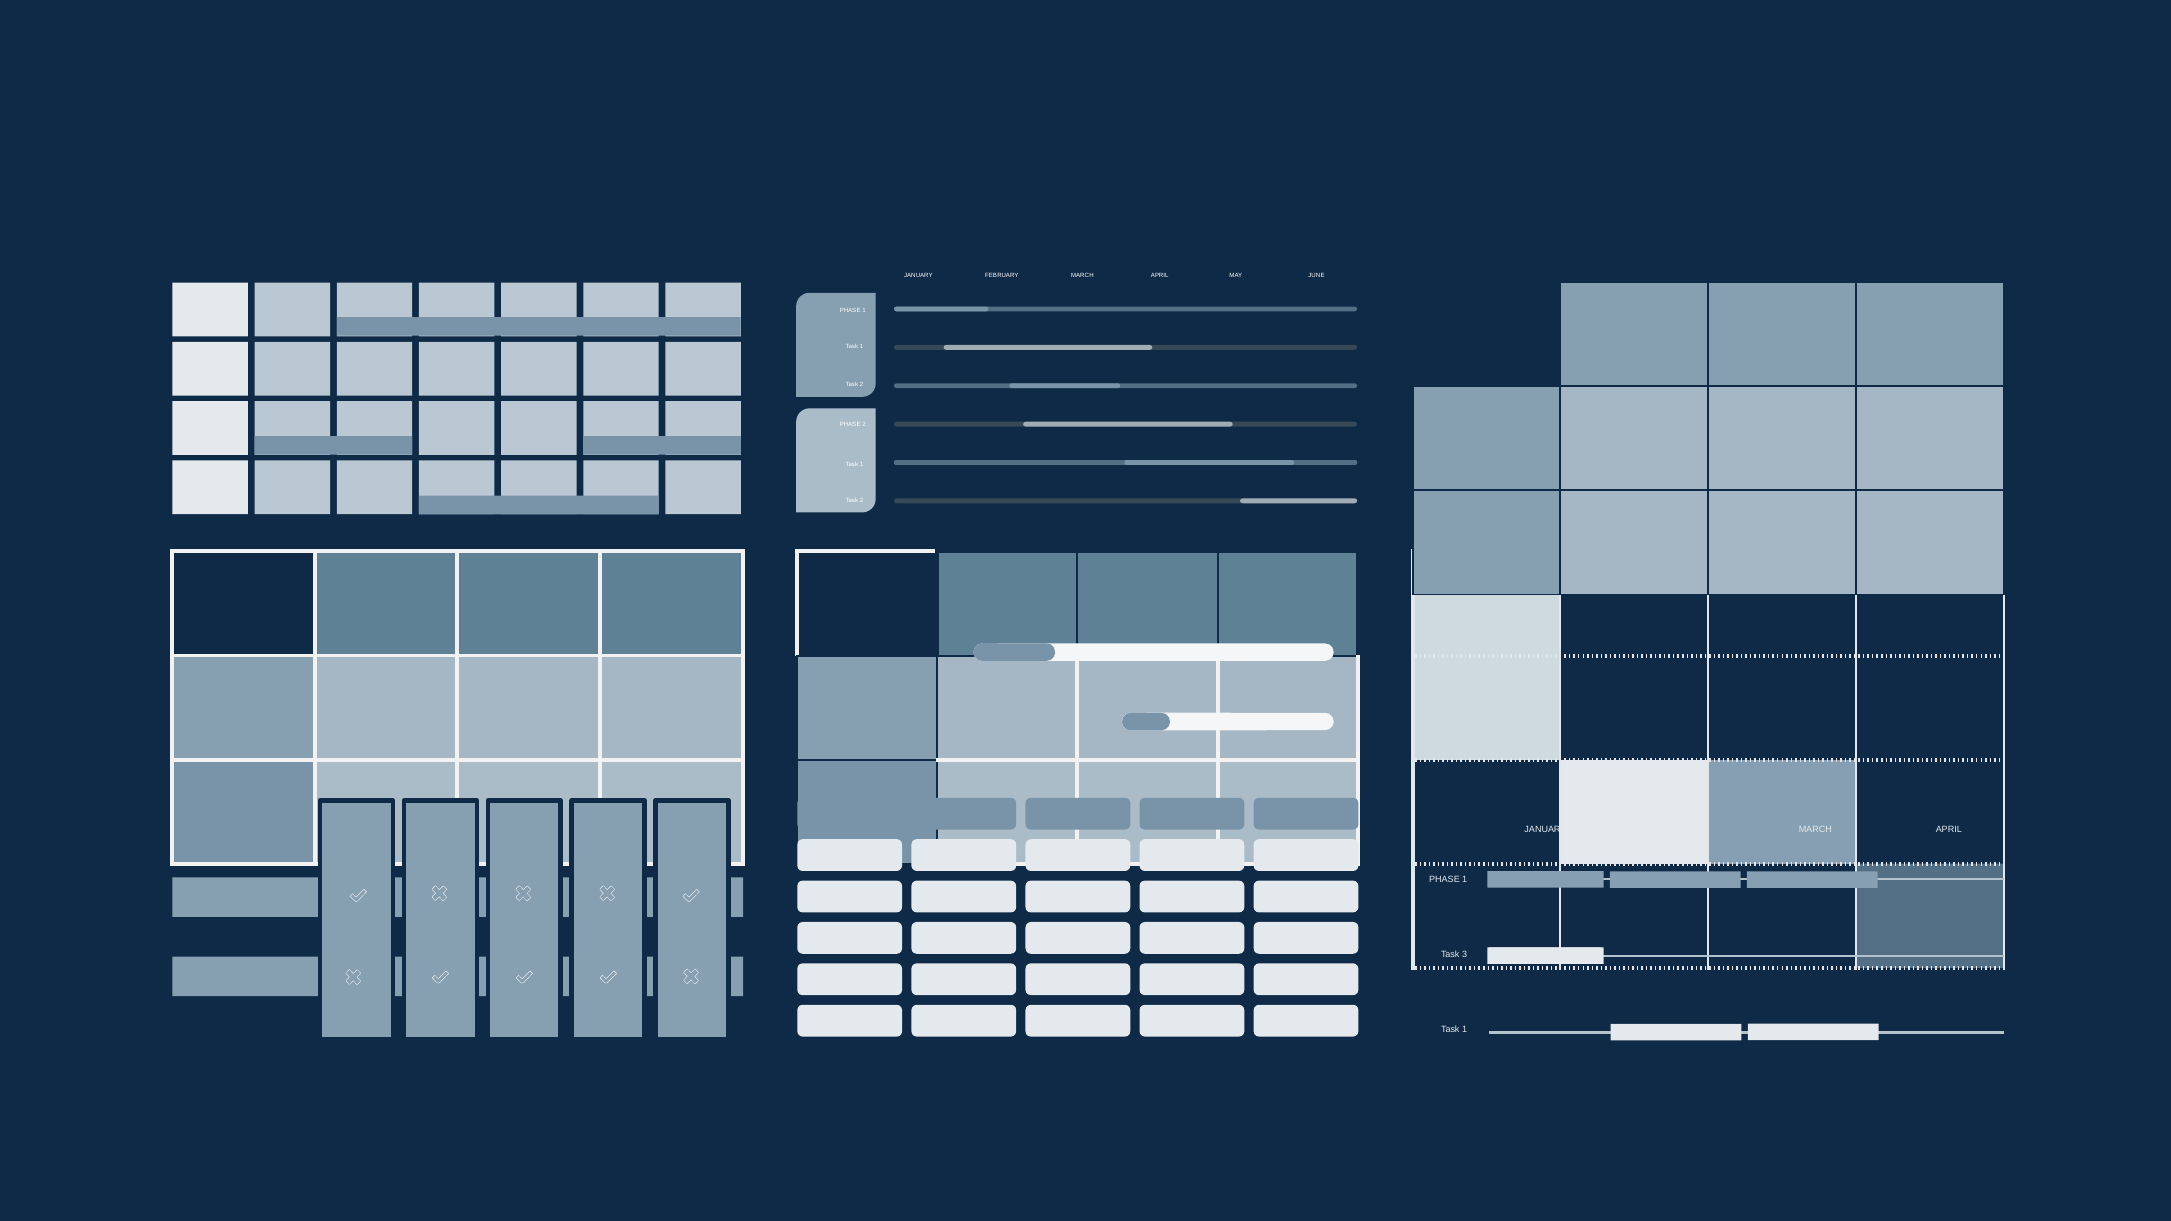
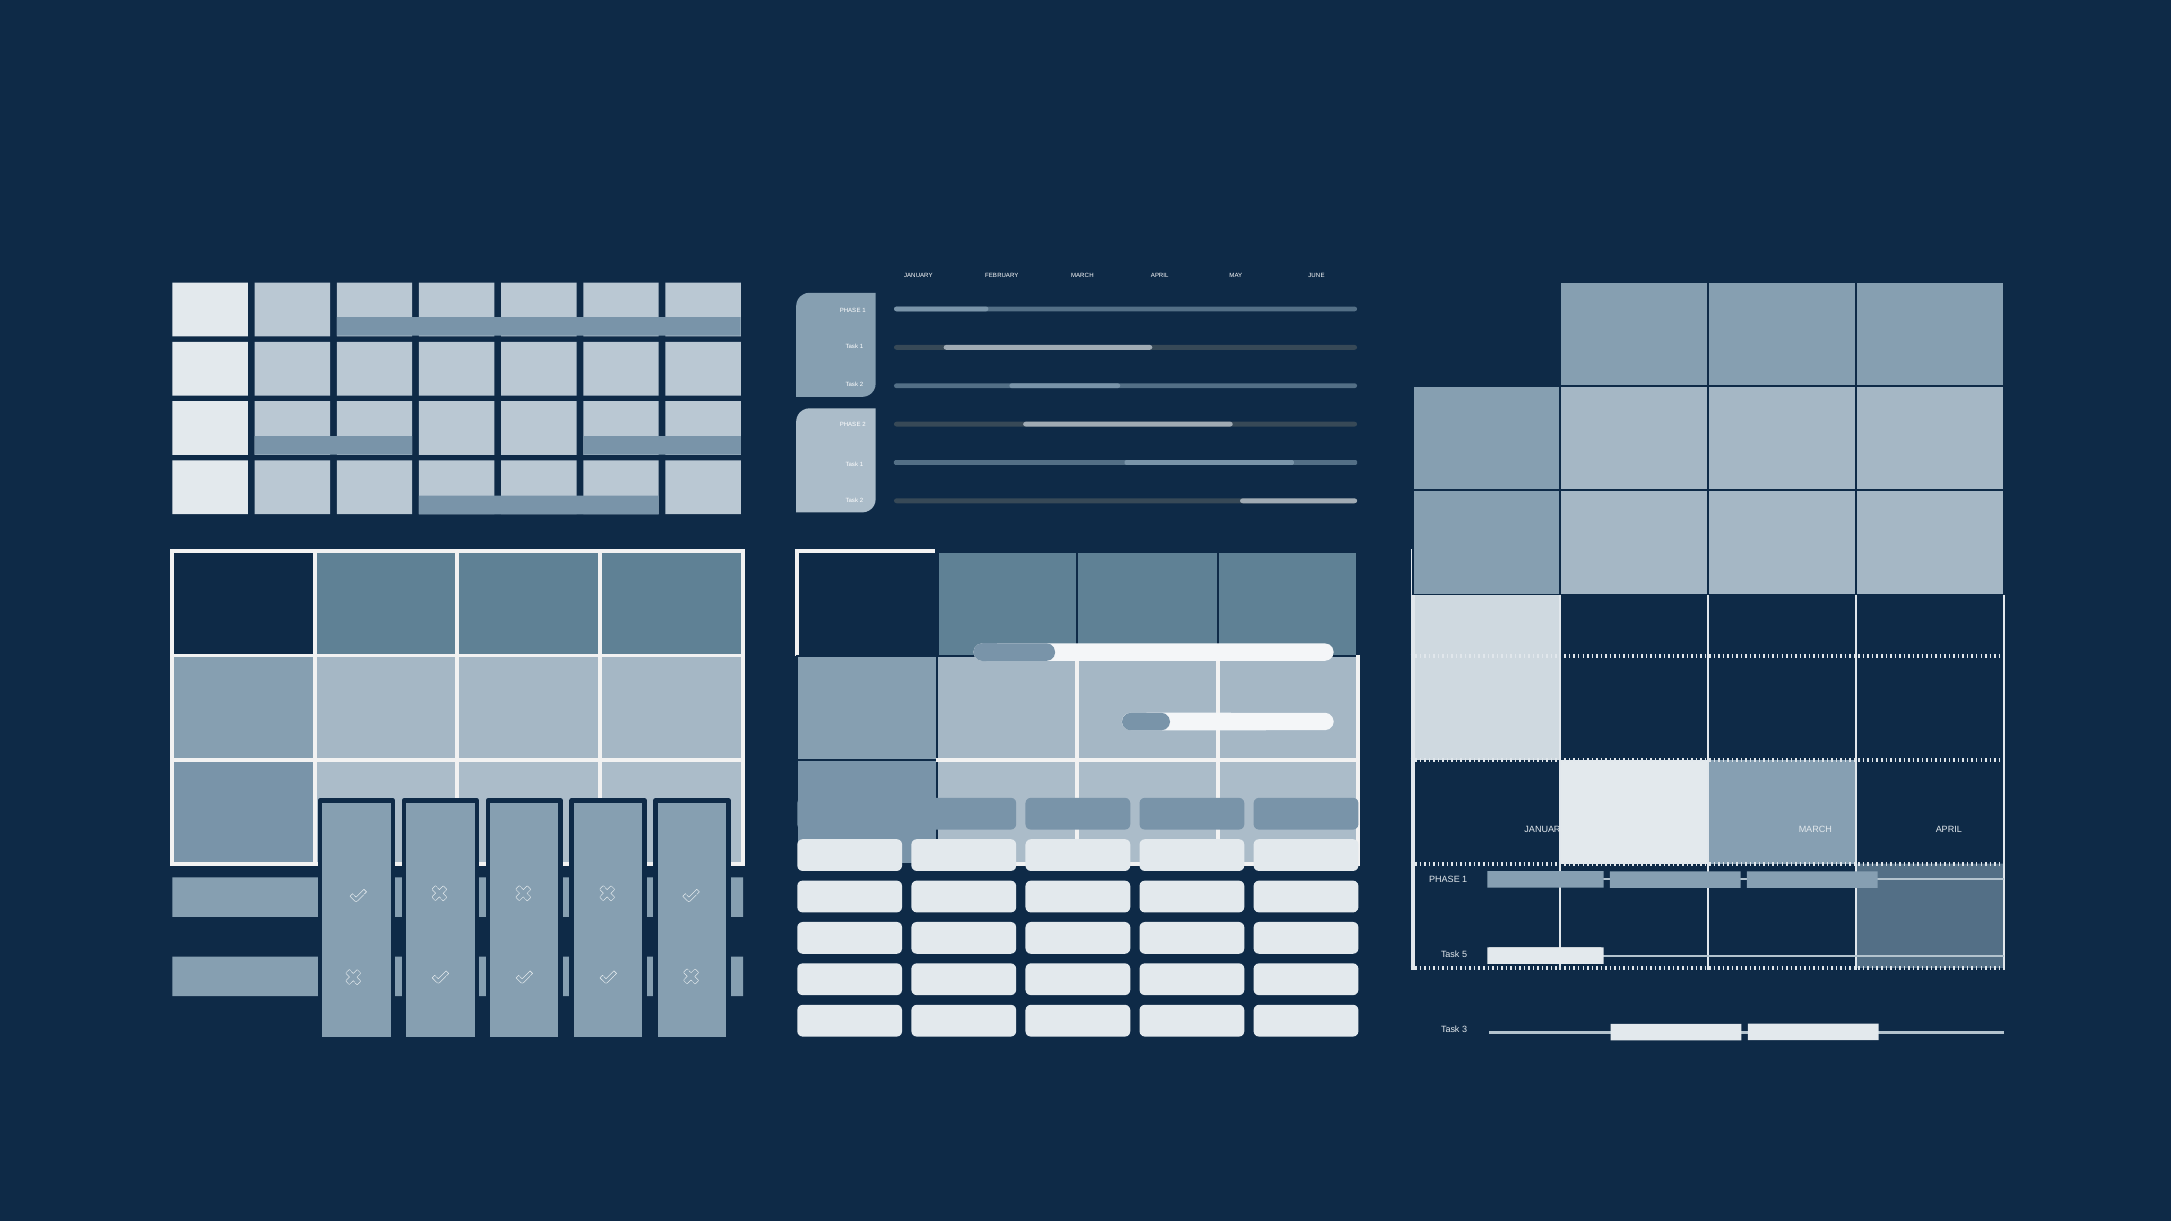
3: 3 -> 5
1 at (1465, 1030): 1 -> 3
